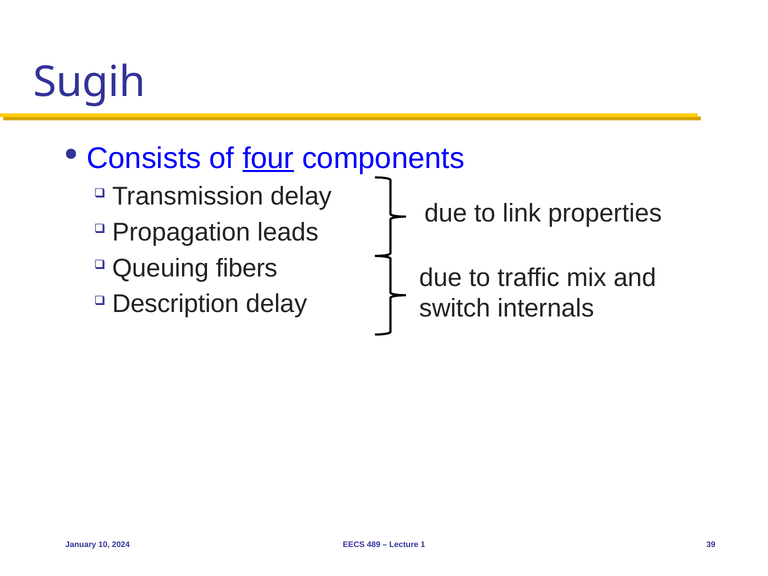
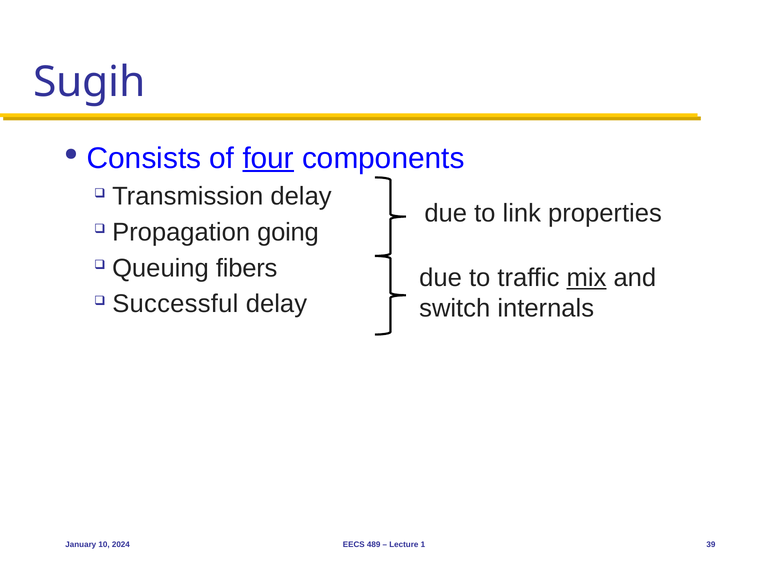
leads: leads -> going
mix underline: none -> present
Description: Description -> Successful
